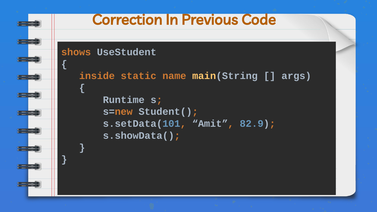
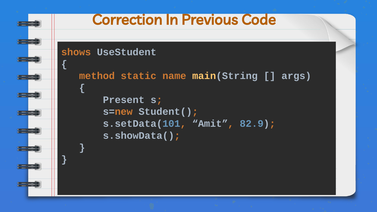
inside: inside -> method
Runtime: Runtime -> Present
